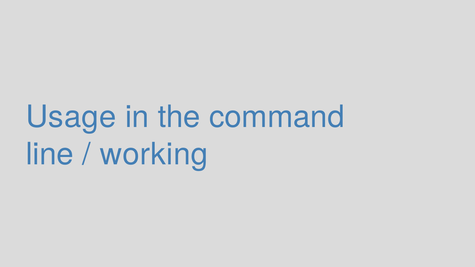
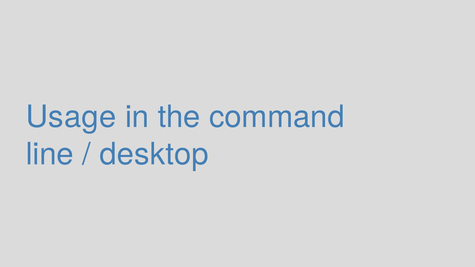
working: working -> desktop
